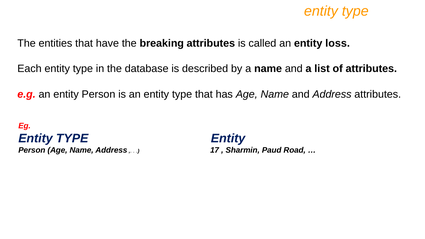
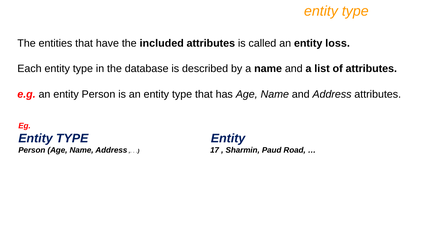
breaking: breaking -> included
